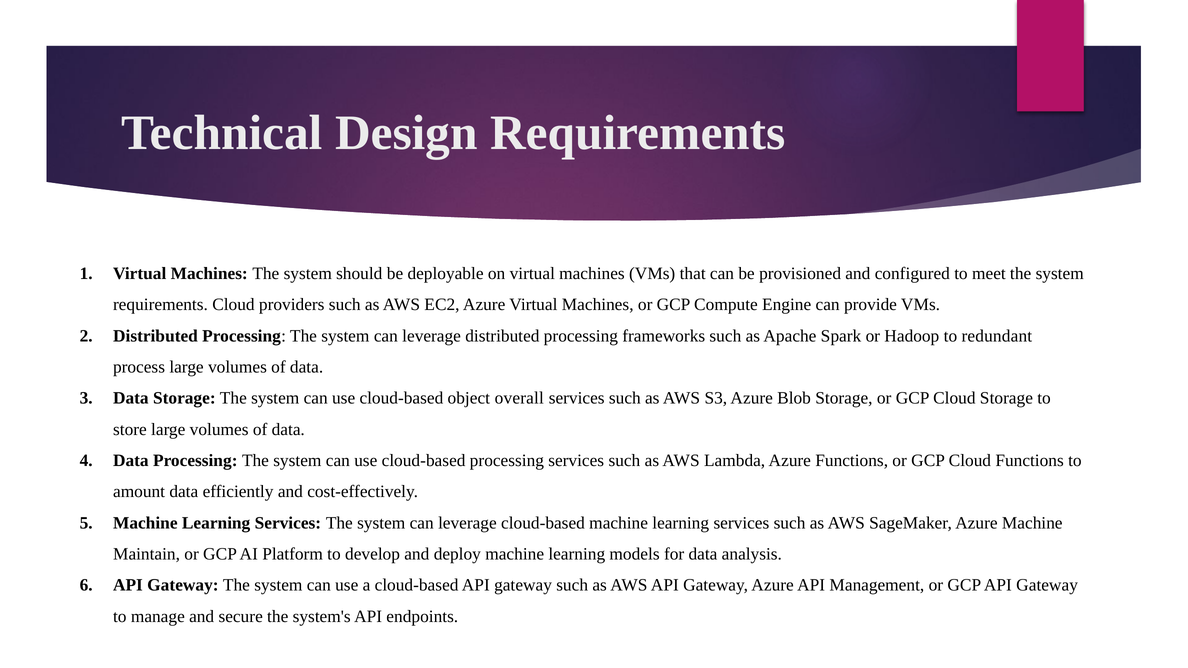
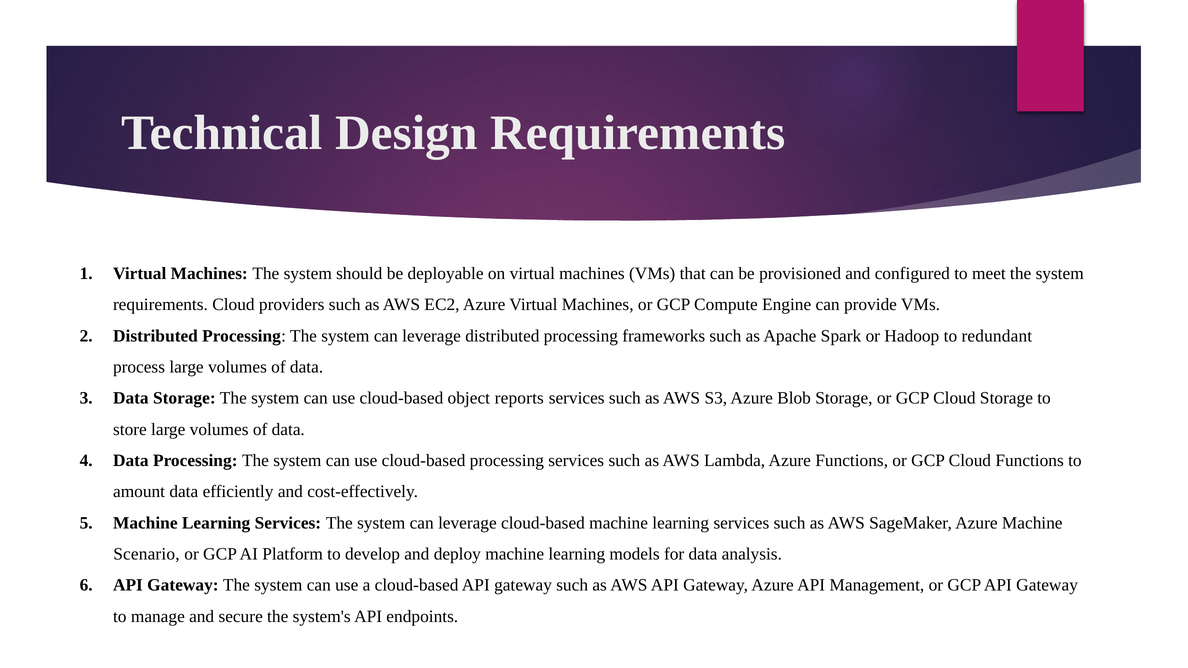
overall: overall -> reports
Maintain: Maintain -> Scenario
